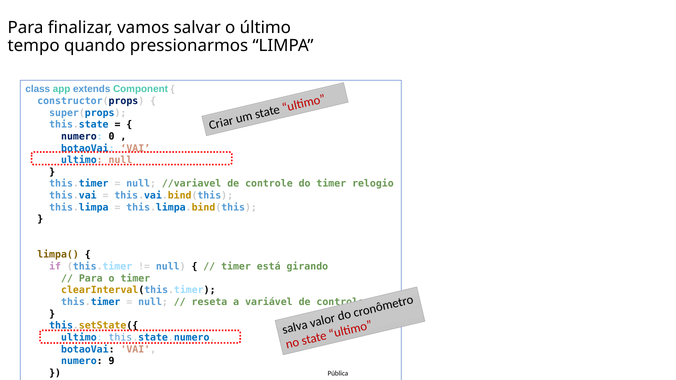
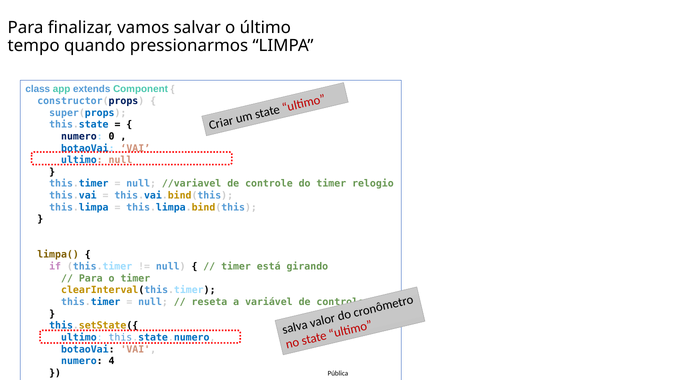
9: 9 -> 4
